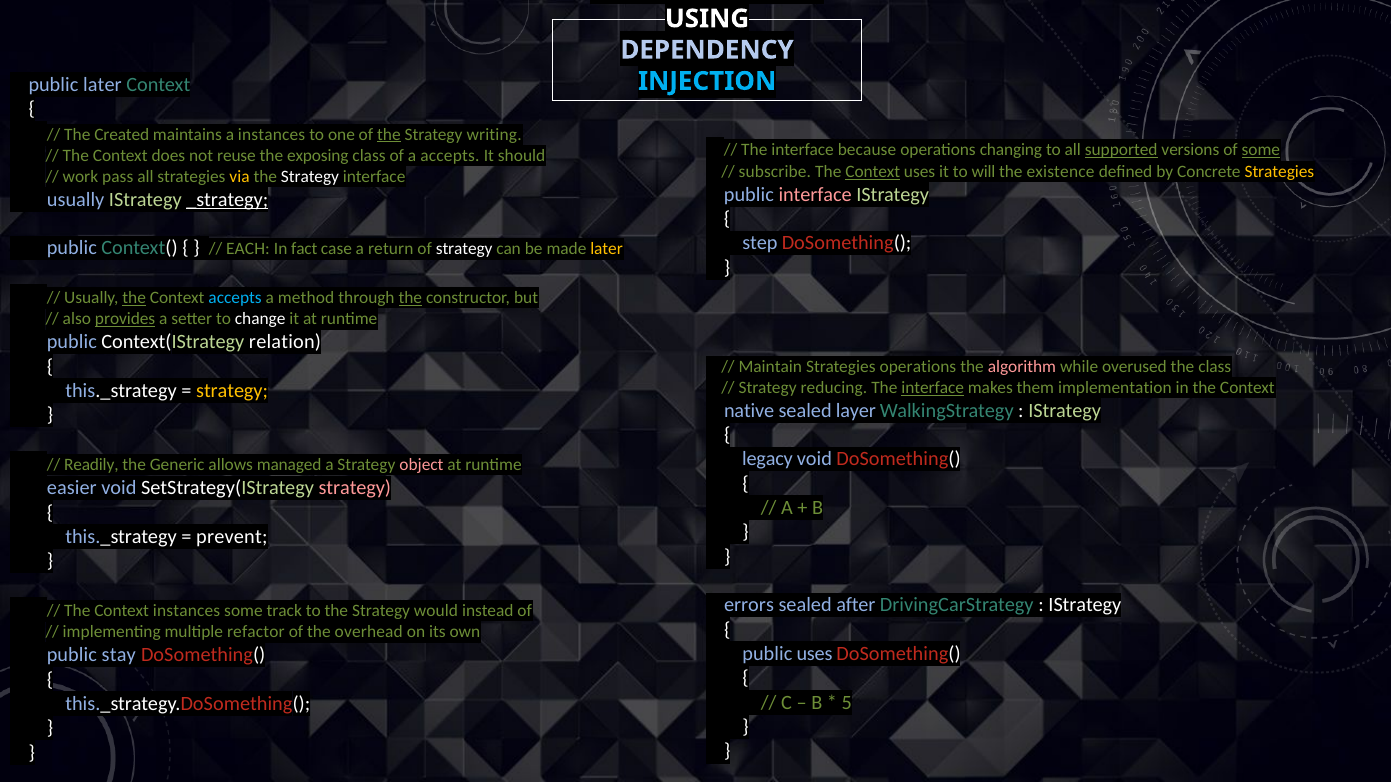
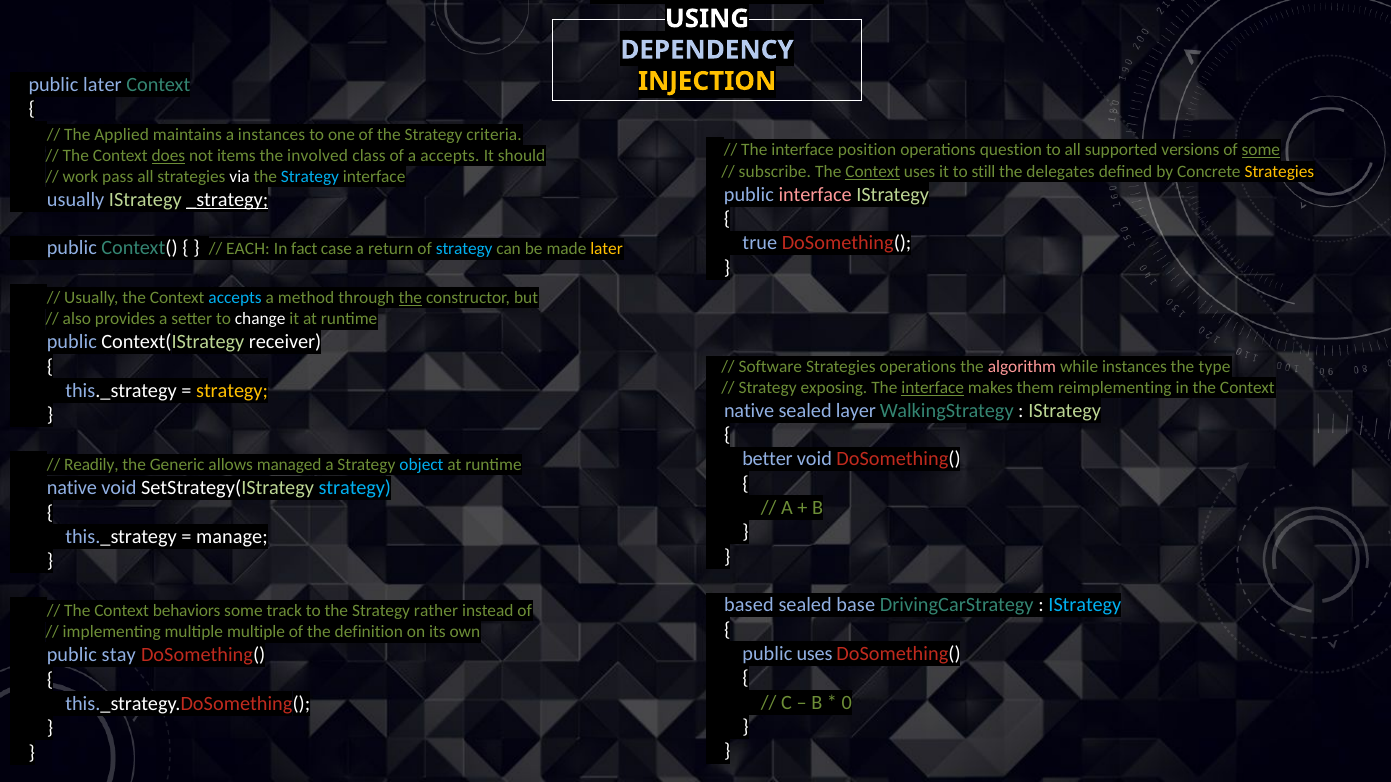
INJECTION colour: light blue -> yellow
Created: Created -> Applied
the at (389, 134) underline: present -> none
writing: writing -> criteria
because: because -> position
changing: changing -> question
supported underline: present -> none
does underline: none -> present
reuse: reuse -> items
exposing: exposing -> involved
will: will -> still
existence: existence -> delegates
via colour: yellow -> white
Strategy at (310, 177) colour: white -> light blue
step: step -> true
strategy at (464, 249) colour: white -> light blue
the at (134, 298) underline: present -> none
provides underline: present -> none
relation: relation -> receiver
Maintain: Maintain -> Software
while overused: overused -> instances
the class: class -> type
reducing: reducing -> exposing
implementation: implementation -> reimplementing
legacy: legacy -> better
object colour: pink -> light blue
easier at (72, 488): easier -> native
strategy at (355, 488) colour: pink -> light blue
prevent: prevent -> manage
errors: errors -> based
after: after -> base
IStrategy at (1085, 606) colour: white -> light blue
Context instances: instances -> behaviors
would: would -> rather
multiple refactor: refactor -> multiple
overhead: overhead -> definition
5: 5 -> 0
